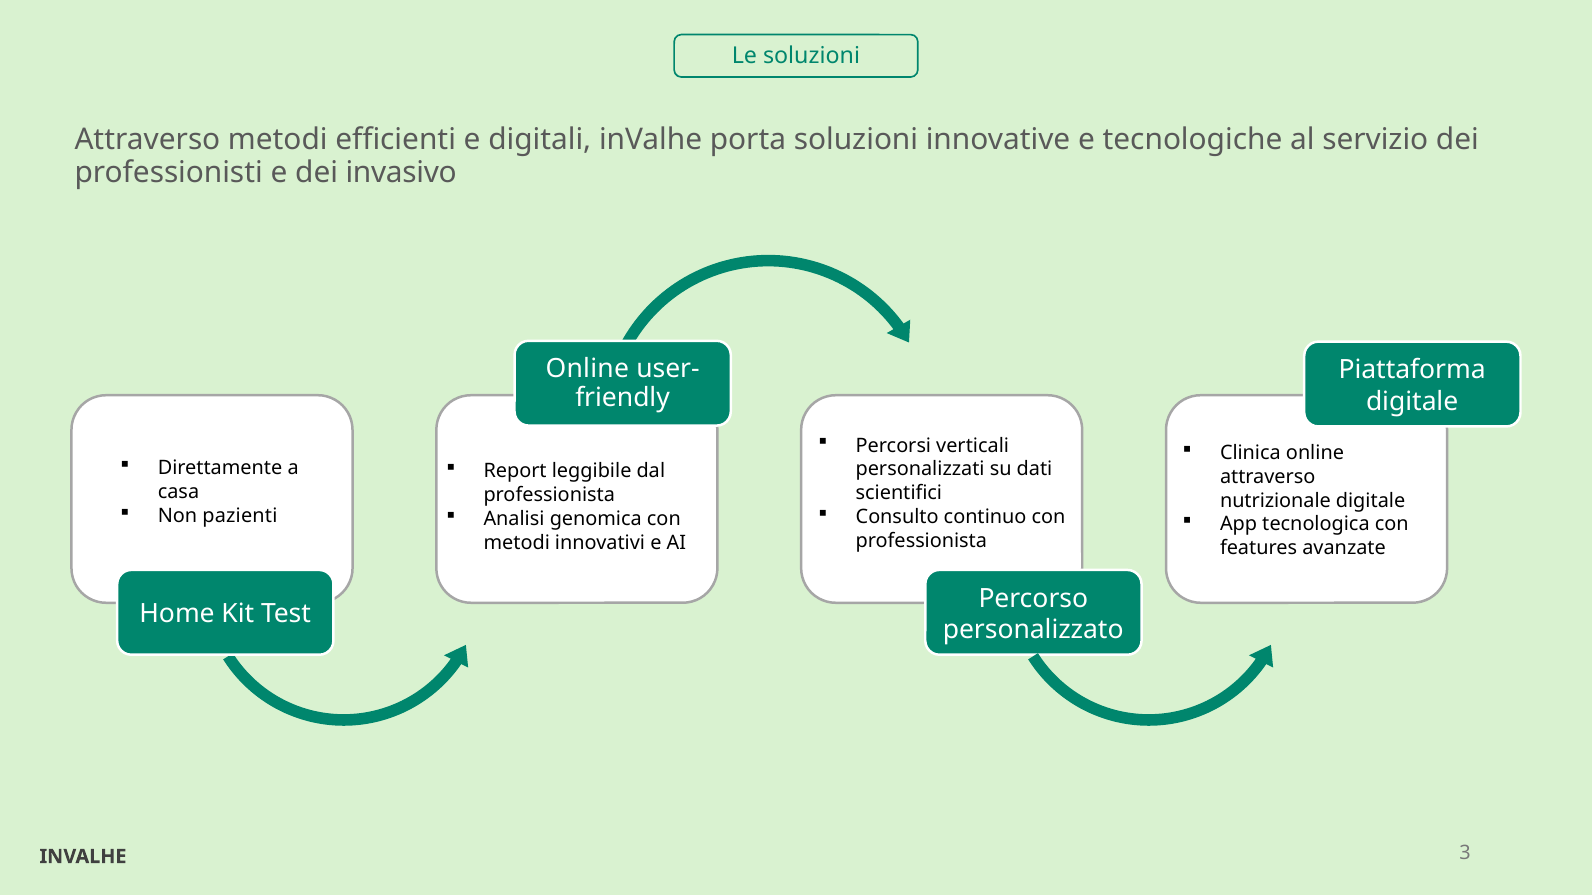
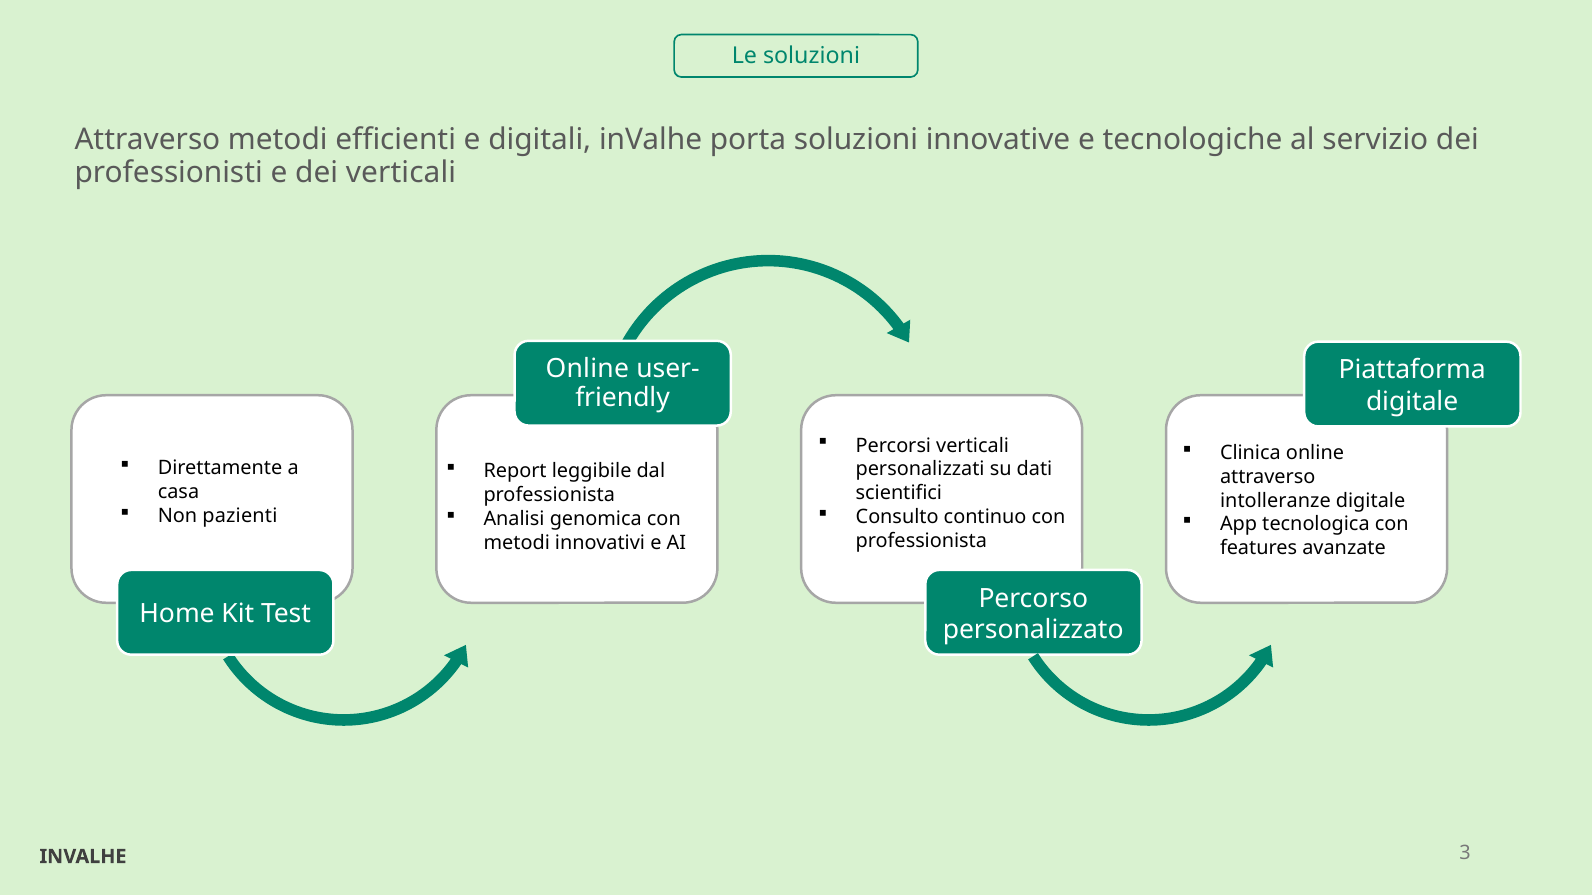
dei invasivo: invasivo -> verticali
nutrizionale: nutrizionale -> intolleranze
